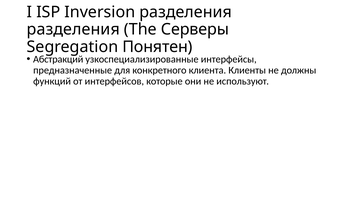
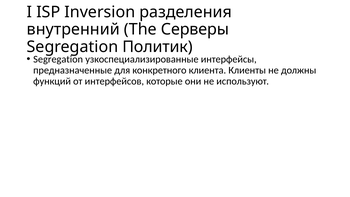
разделения at (73, 29): разделения -> внутренний
Понятен: Понятен -> Политик
Абстракций at (58, 59): Абстракций -> Segregation
